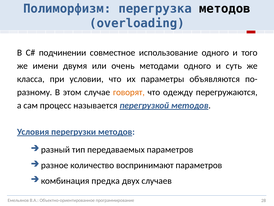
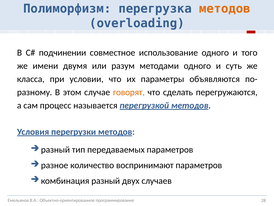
методов at (225, 9) colour: black -> orange
очень: очень -> разум
одежду: одежду -> сделать
комбинация предка: предка -> разный
